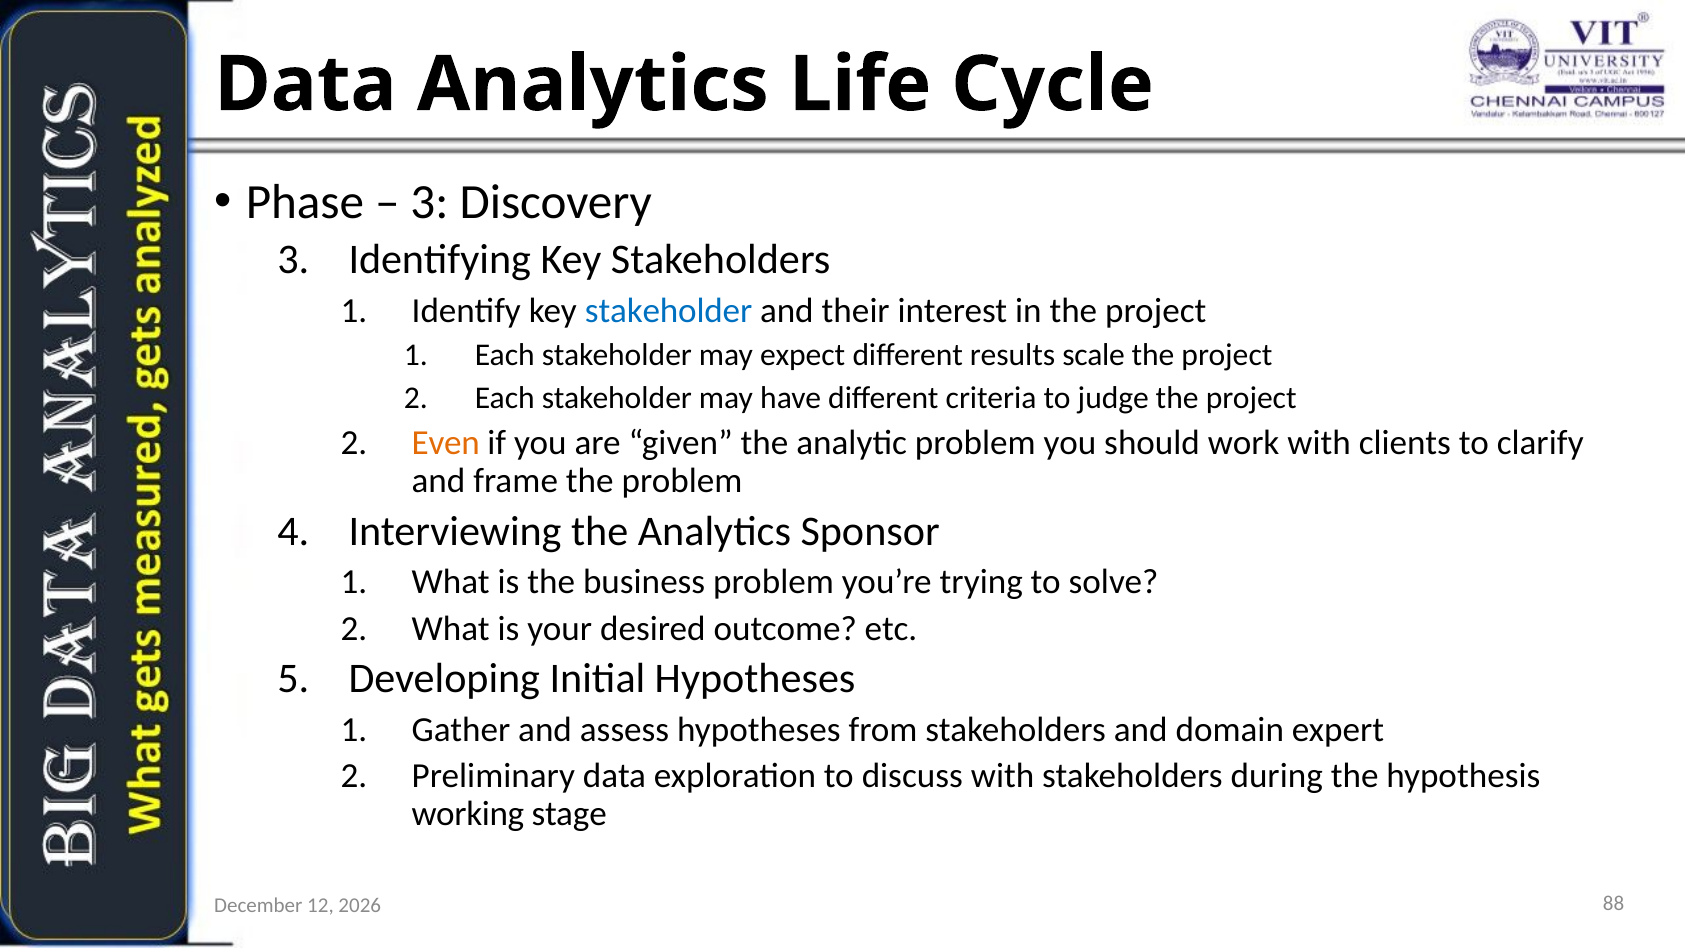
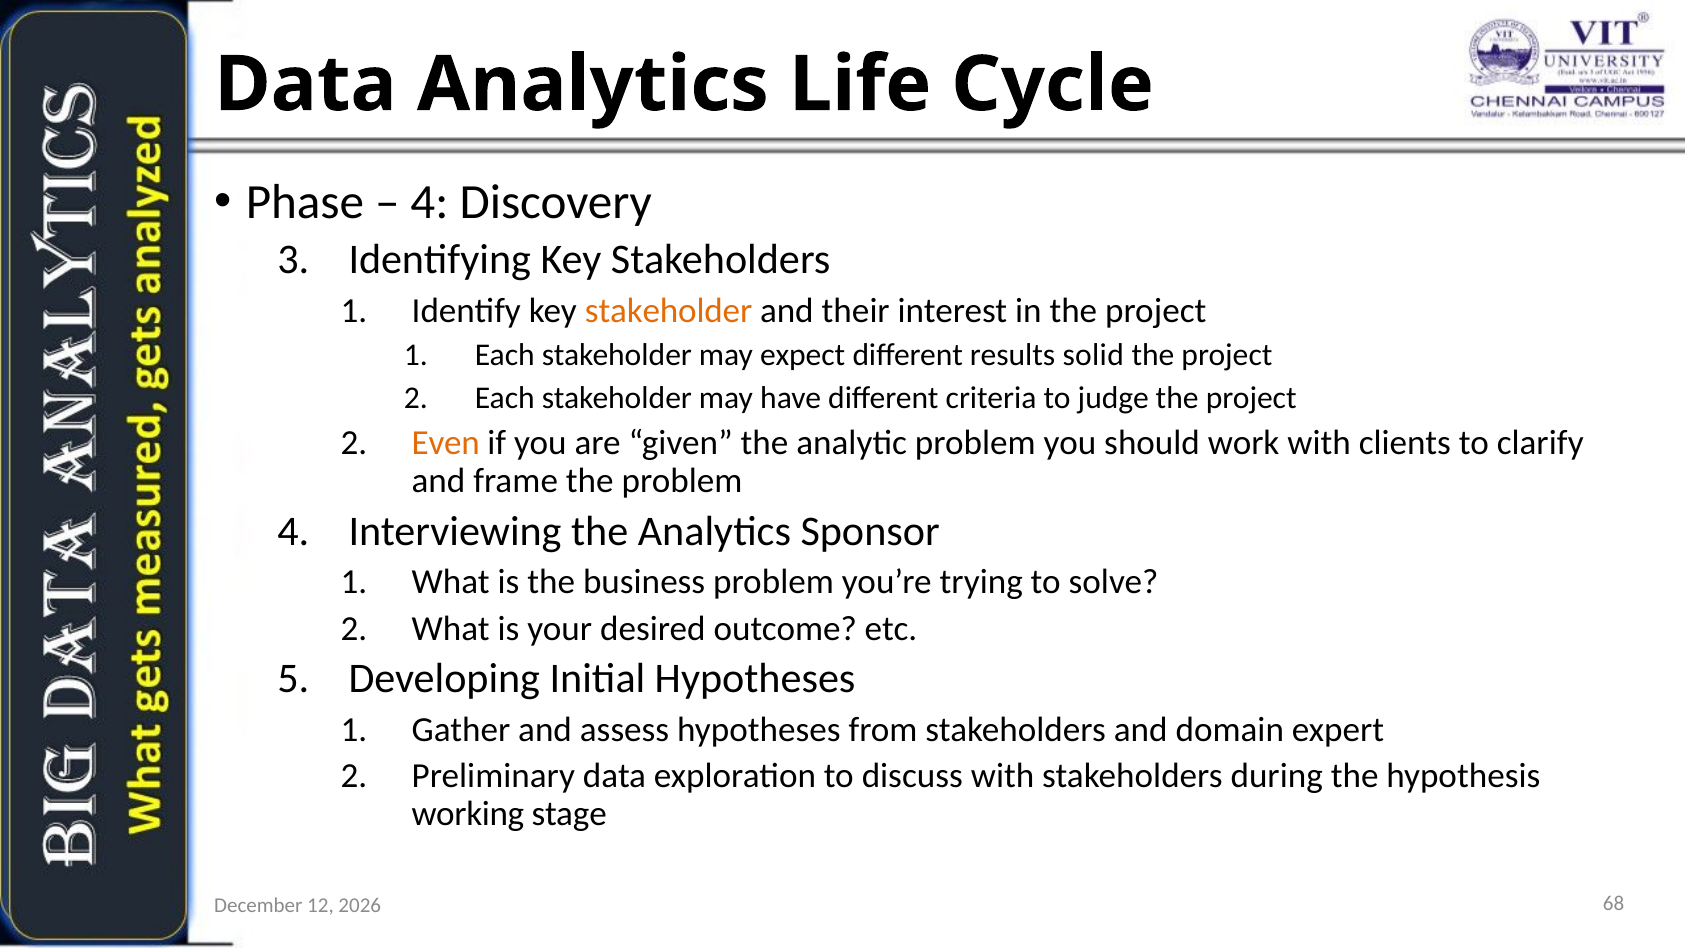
3 at (429, 202): 3 -> 4
stakeholder at (669, 310) colour: blue -> orange
scale: scale -> solid
88: 88 -> 68
